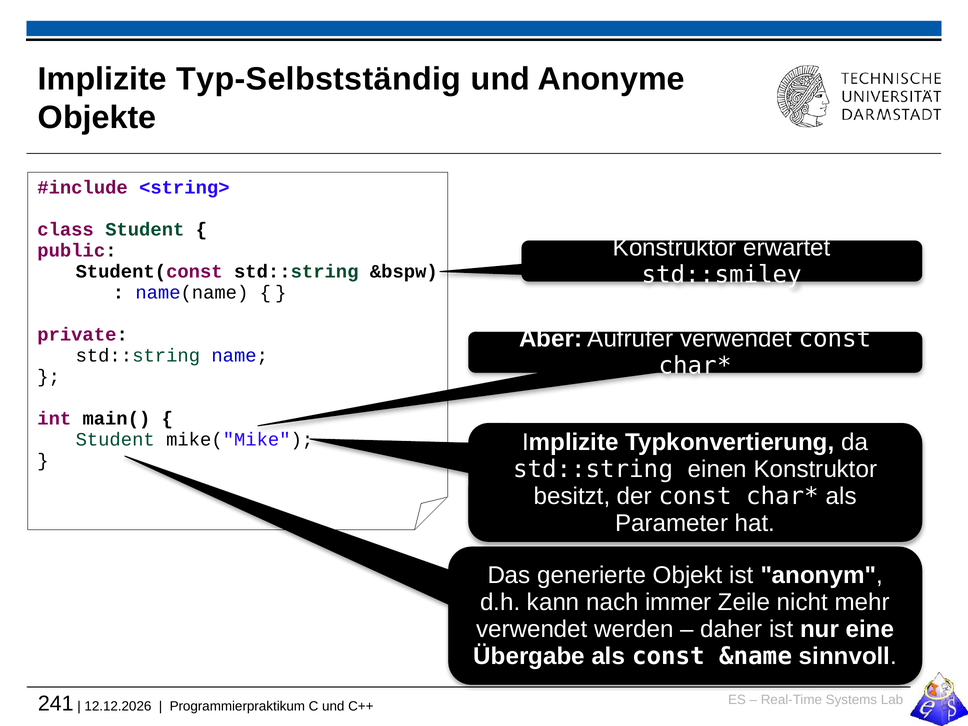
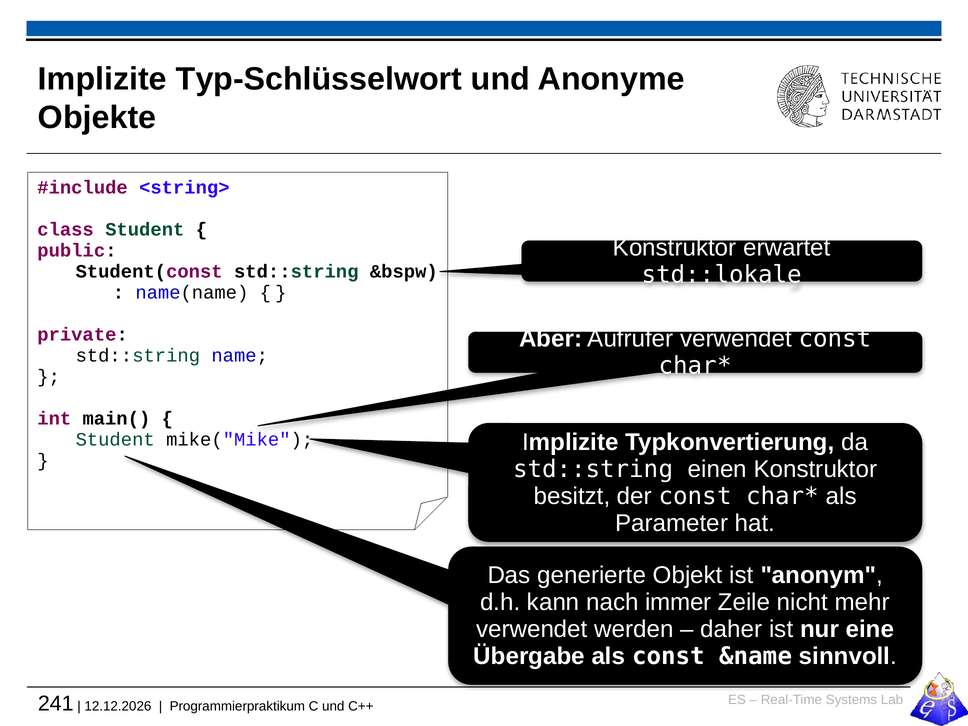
Typ-Selbstständig: Typ-Selbstständig -> Typ-Schlüsselwort
std::smiley: std::smiley -> std::lokale
